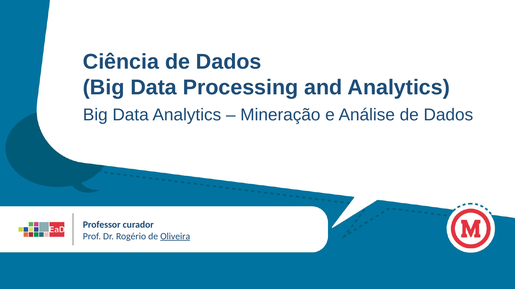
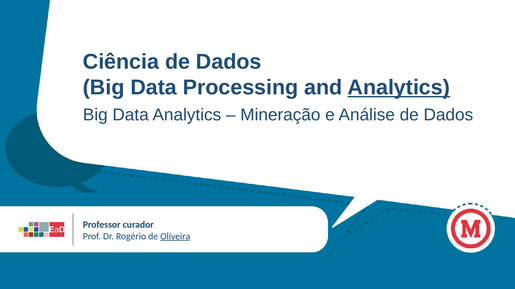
Analytics at (399, 88) underline: none -> present
